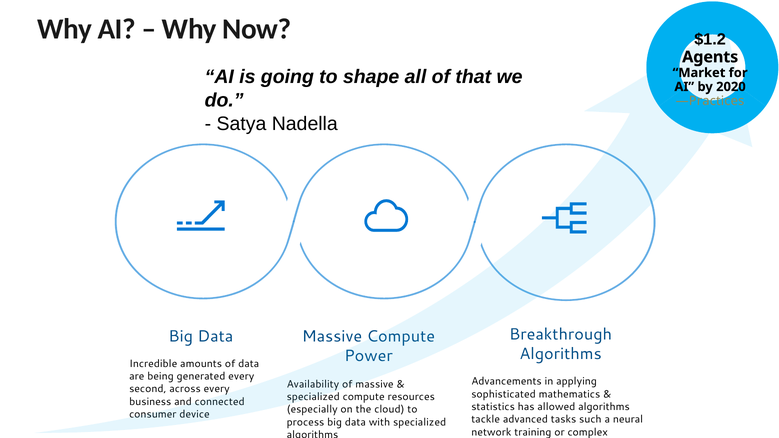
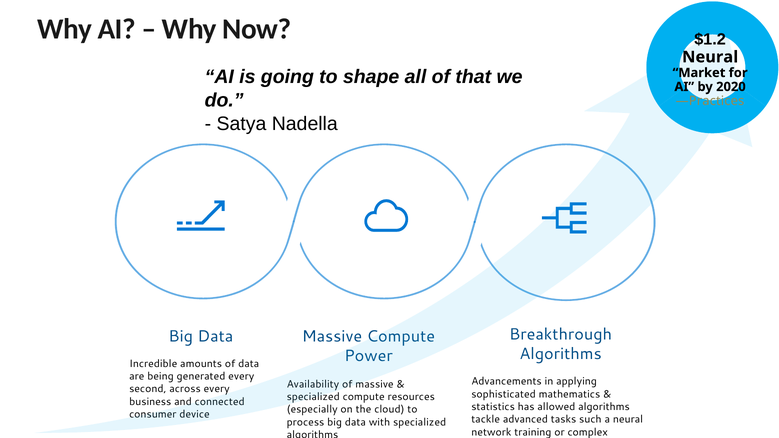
Agents at (710, 57): Agents -> Neural
